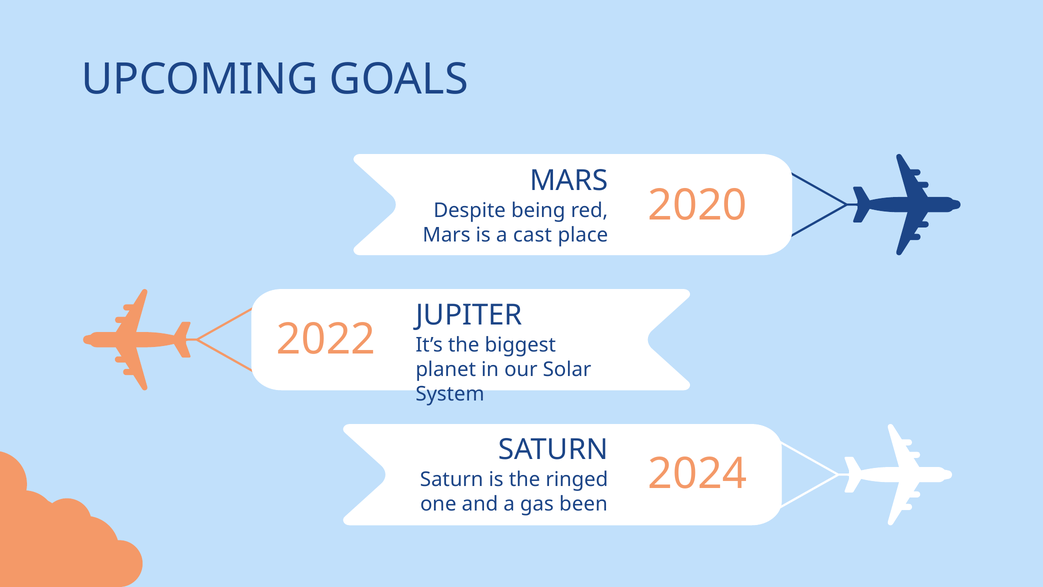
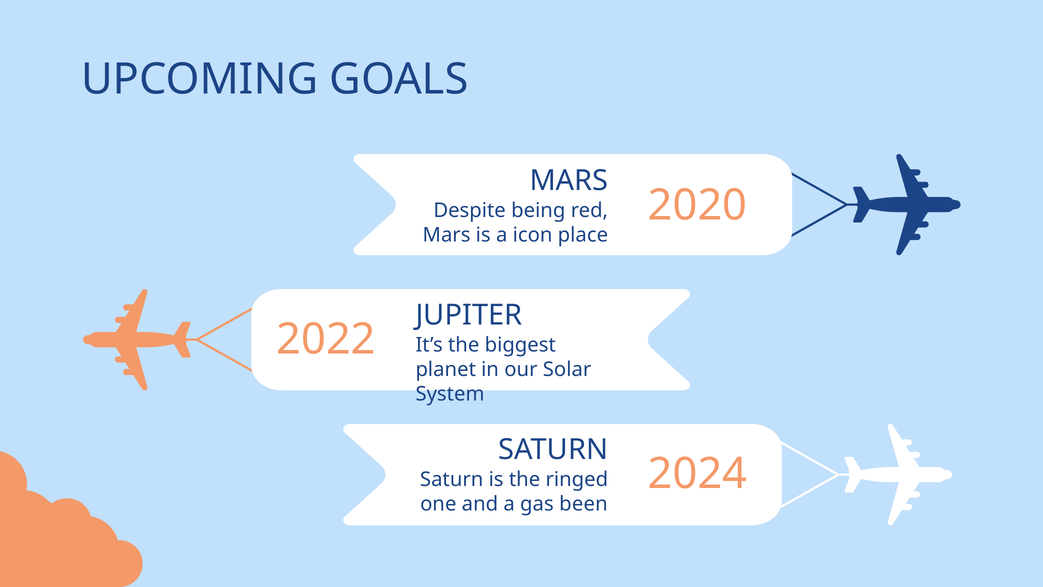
cast: cast -> icon
